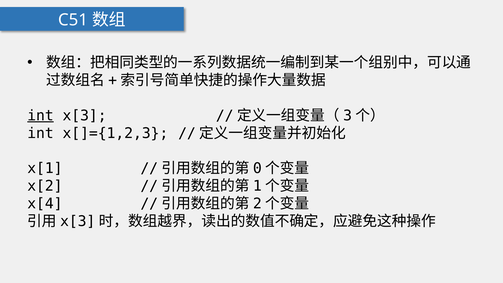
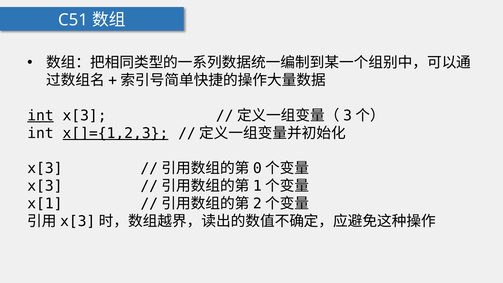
x[]={1,2,3 underline: none -> present
x[1 at (45, 168): x[1 -> x[3
x[2 at (45, 186): x[2 -> x[3
x[4: x[4 -> x[1
